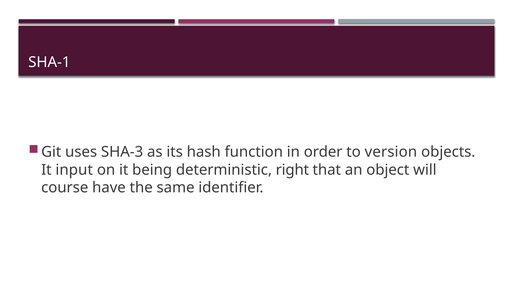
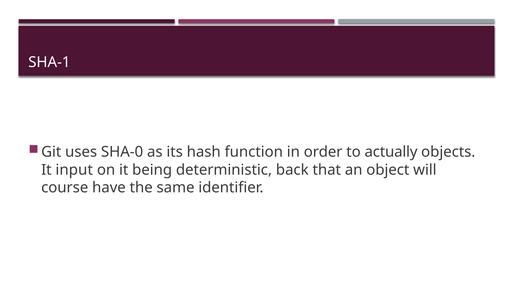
SHA-3: SHA-3 -> SHA-0
version: version -> actually
right: right -> back
